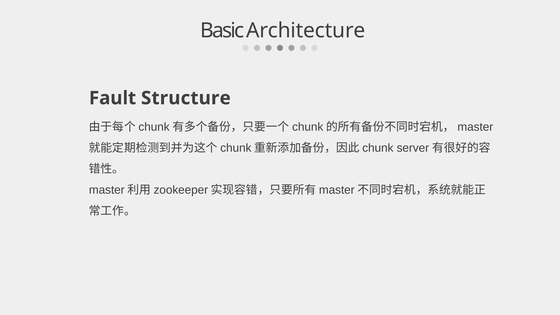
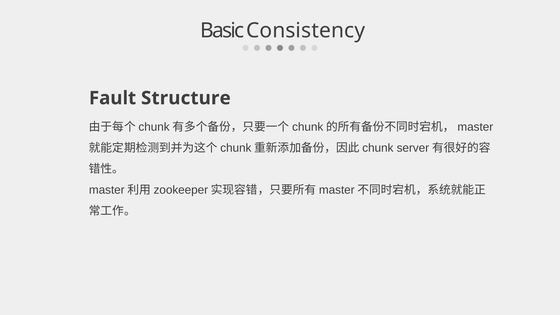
Architecture: Architecture -> Consistency
